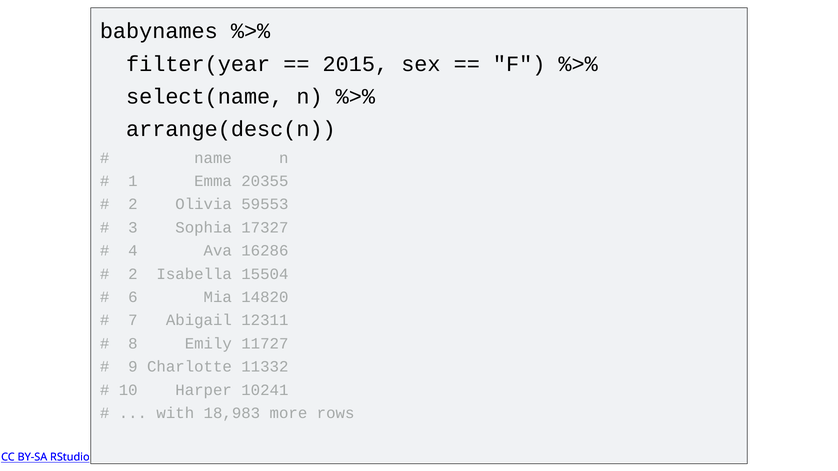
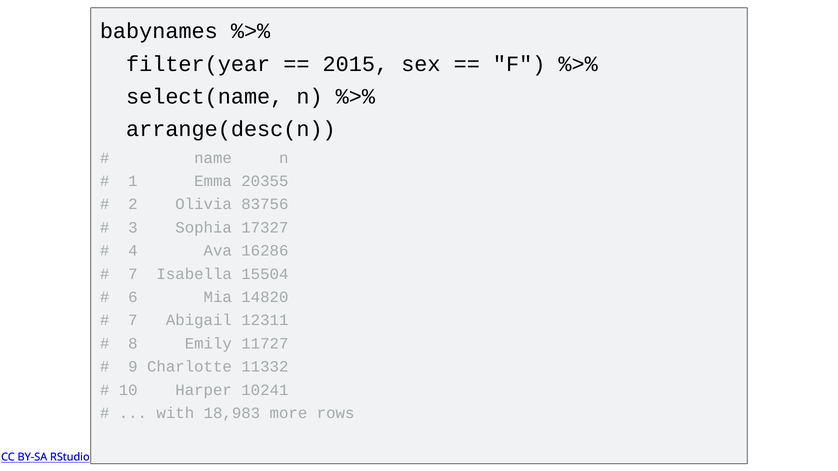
59553: 59553 -> 83756
2 at (133, 274): 2 -> 7
